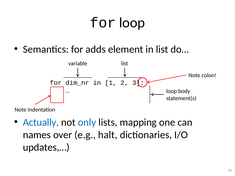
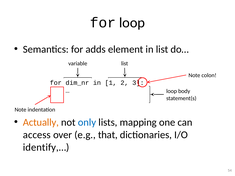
Actually colour: blue -> orange
names: names -> access
halt: halt -> that
updates,…: updates,… -> identify,…
